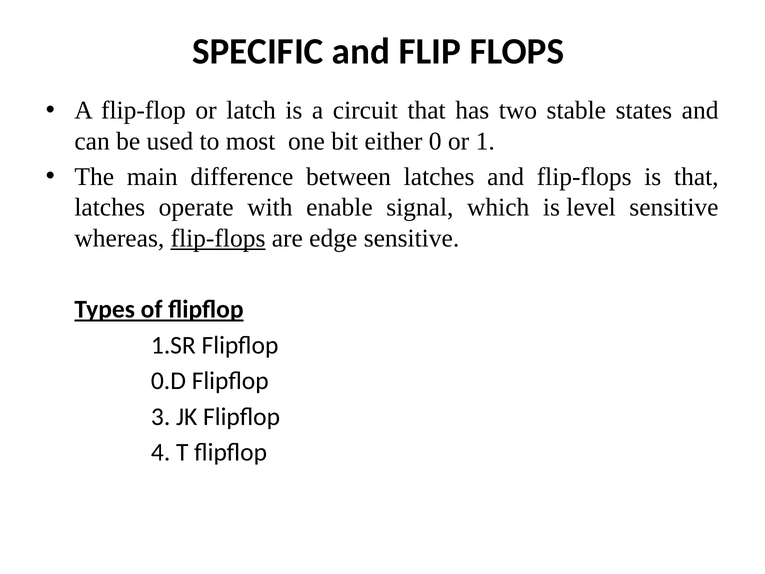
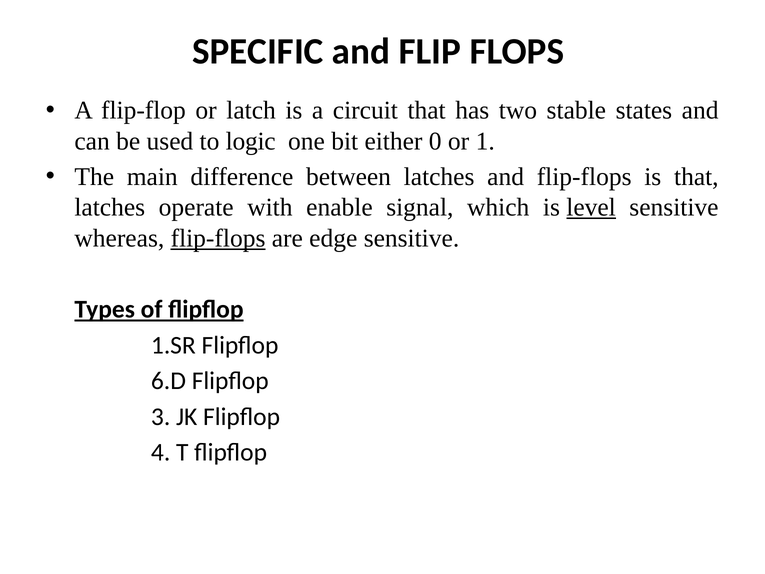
most: most -> logic
level underline: none -> present
0.D: 0.D -> 6.D
